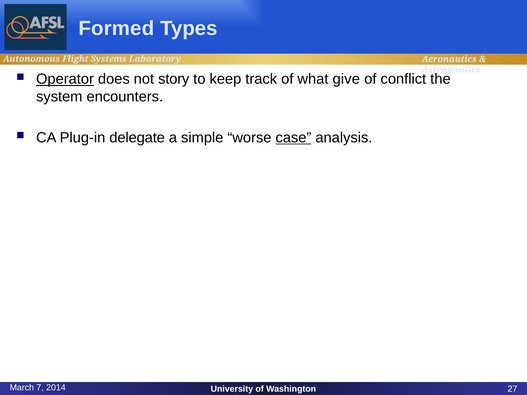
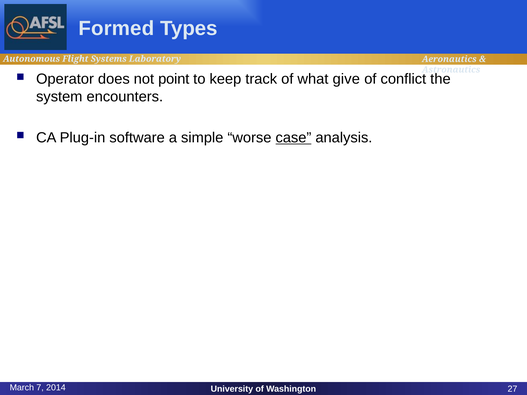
Operator underline: present -> none
story: story -> point
delegate: delegate -> software
